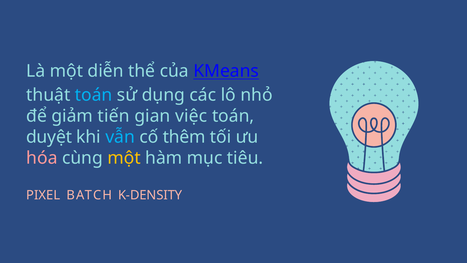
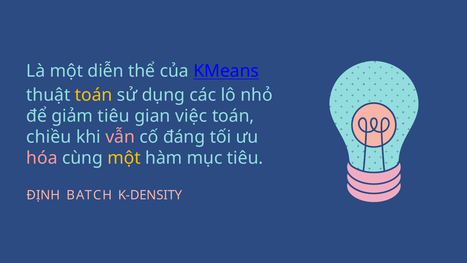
toán at (94, 95) colour: light blue -> yellow
giảm tiến: tiến -> tiêu
duyệt: duyệt -> chiều
vẫn colour: light blue -> pink
thêm: thêm -> đáng
PIXEL: PIXEL -> ĐỊNH
